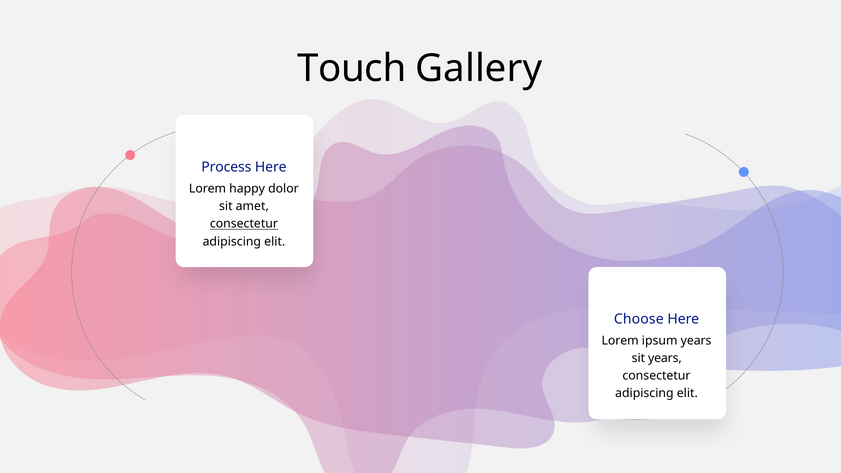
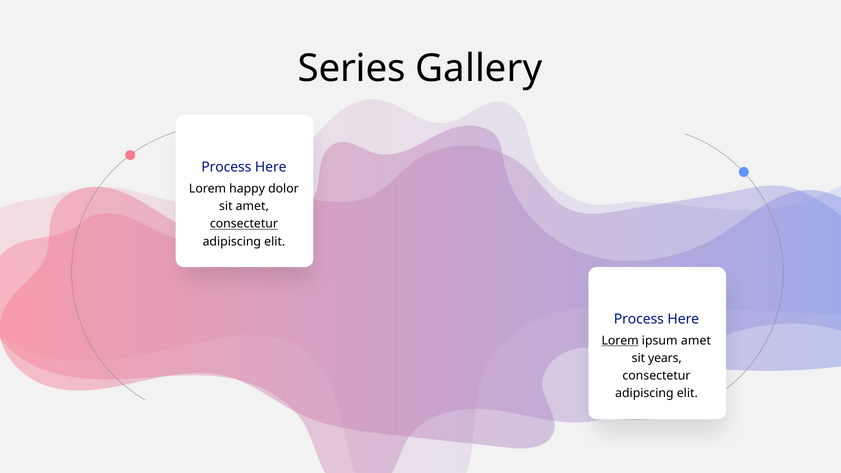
Touch: Touch -> Series
Choose at (639, 319): Choose -> Process
Lorem at (620, 341) underline: none -> present
ipsum years: years -> amet
